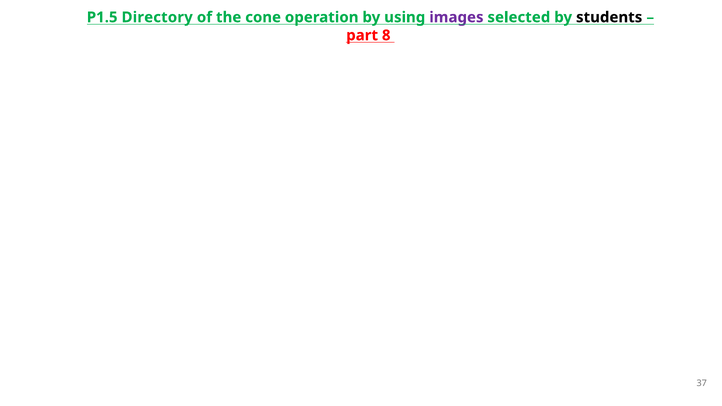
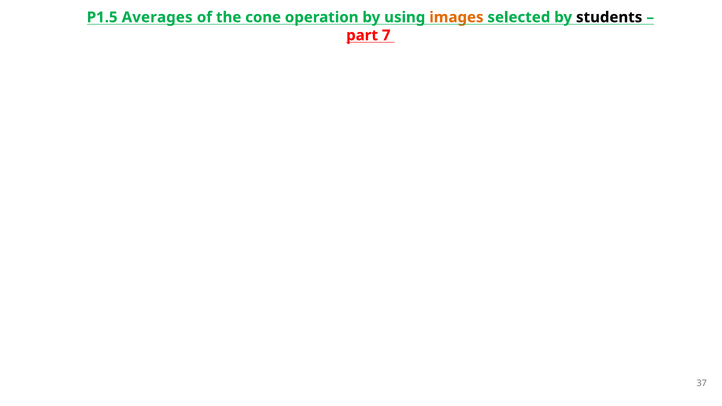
Directory: Directory -> Averages
images colour: purple -> orange
8: 8 -> 7
